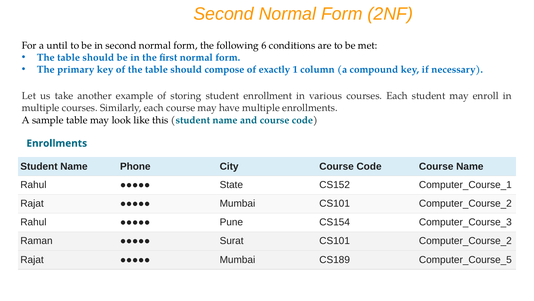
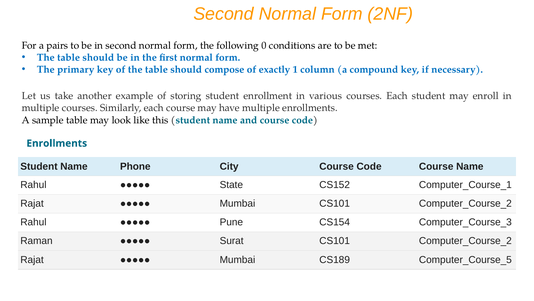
until: until -> pairs
6: 6 -> 0
